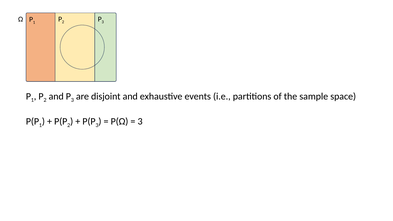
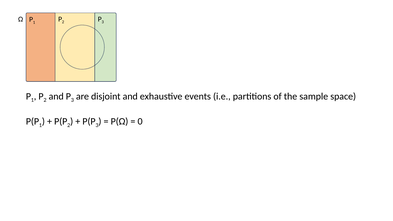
3 at (140, 122): 3 -> 0
